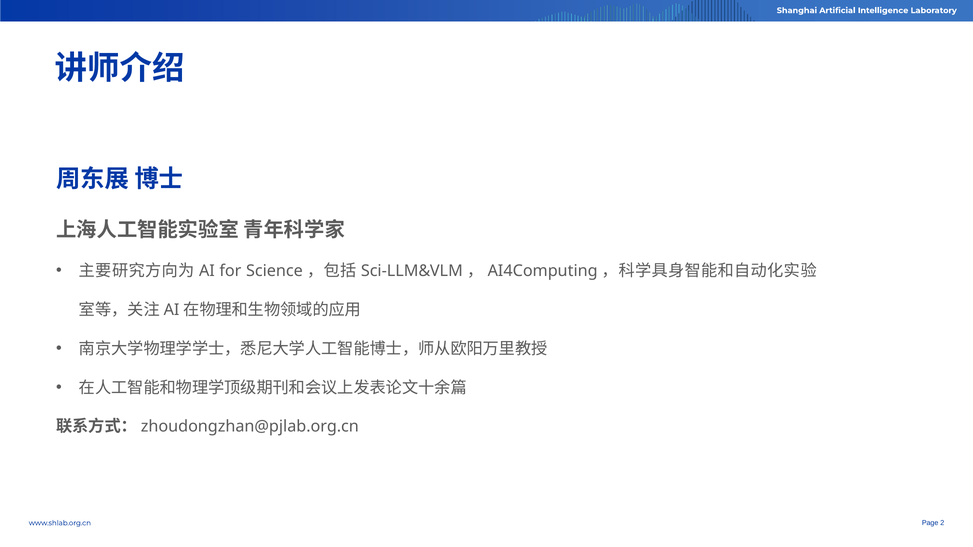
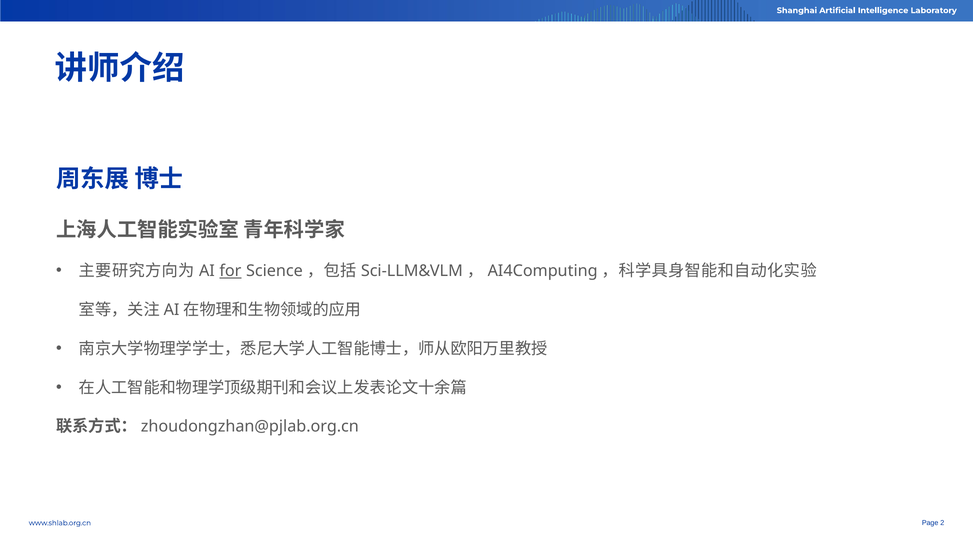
for underline: none -> present
